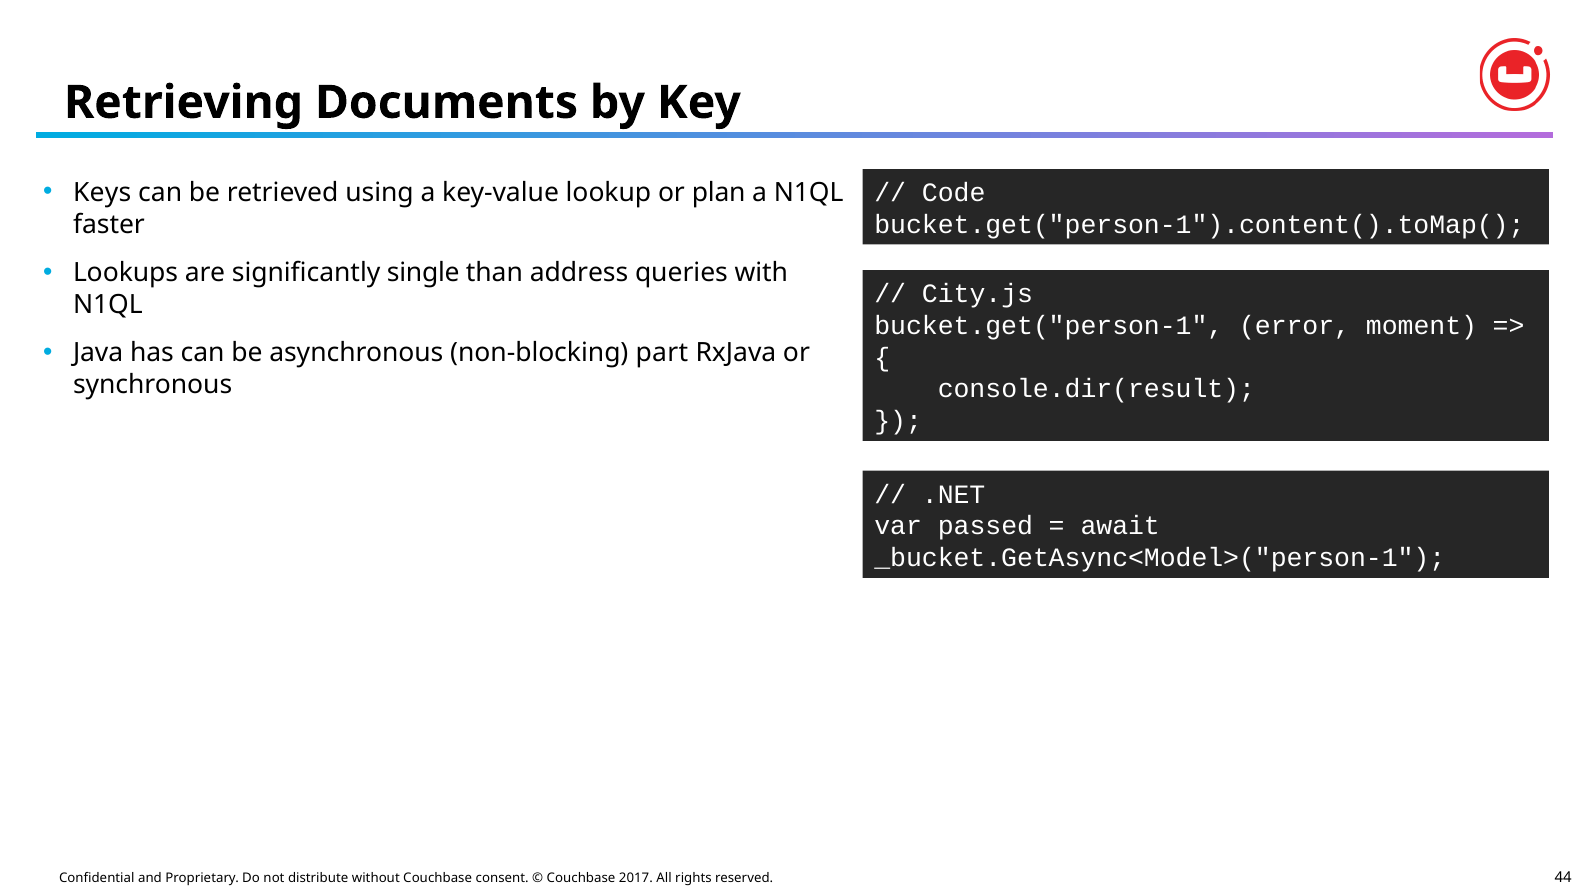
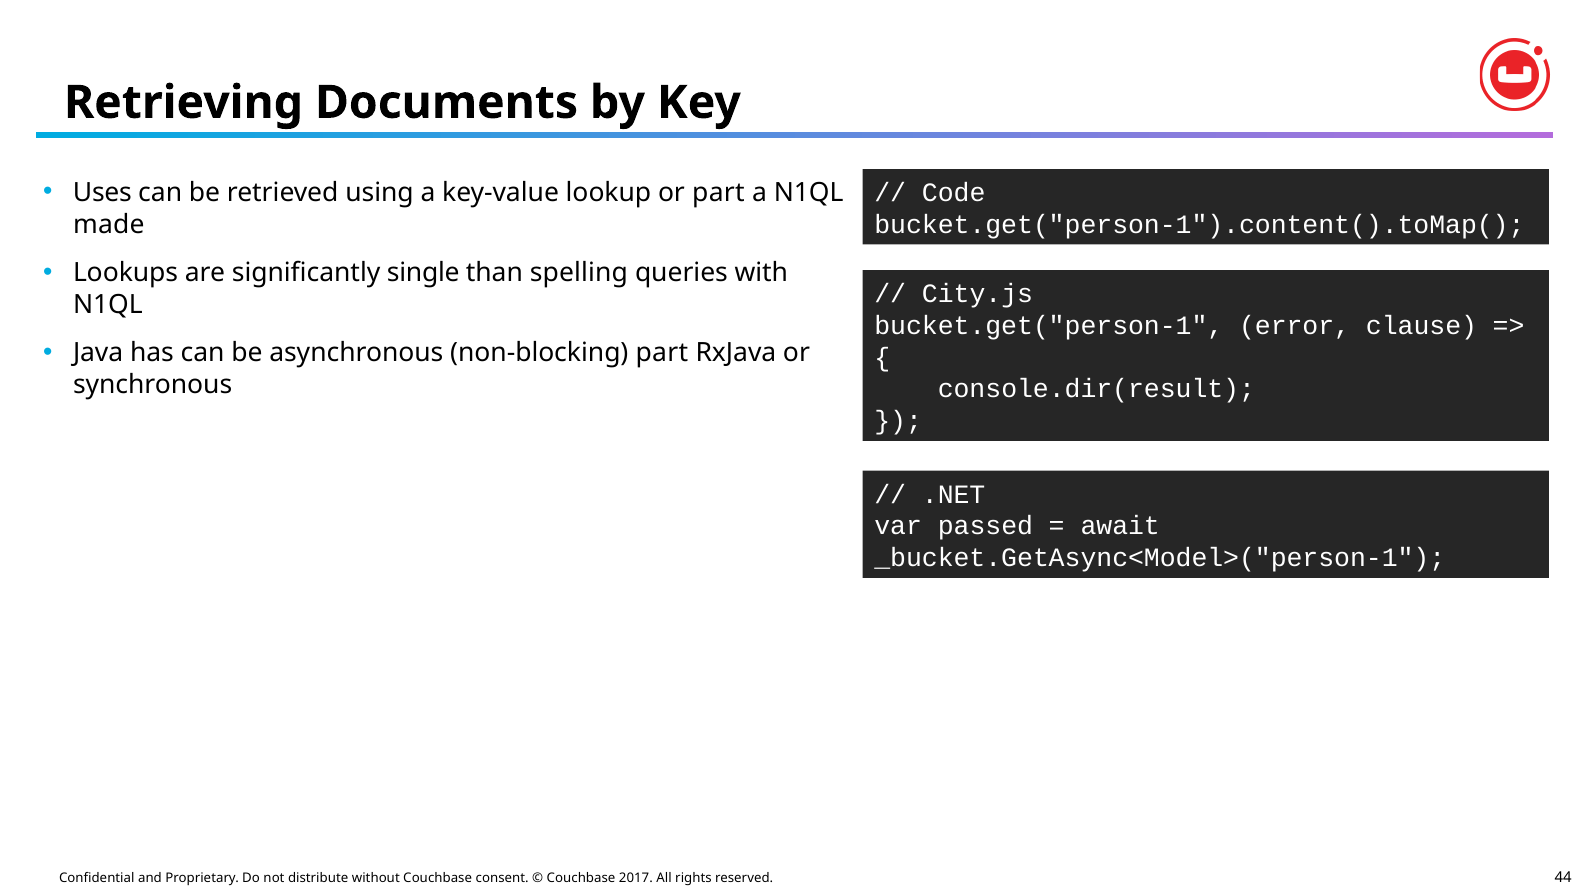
Keys: Keys -> Uses
or plan: plan -> part
faster: faster -> made
address: address -> spelling
moment: moment -> clause
